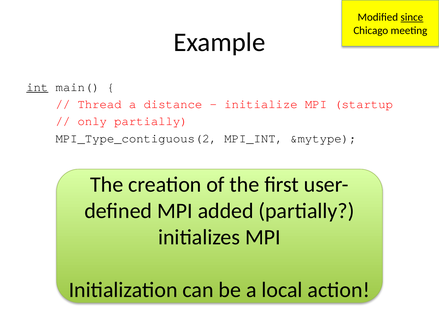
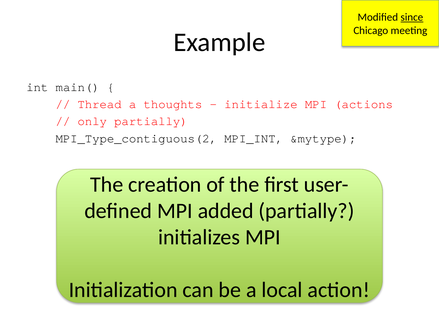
int underline: present -> none
distance: distance -> thoughts
startup: startup -> actions
